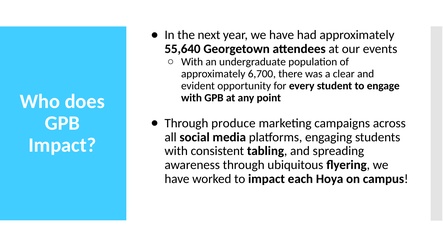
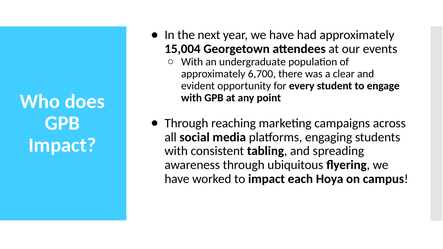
55,640: 55,640 -> 15,004
produce: produce -> reaching
